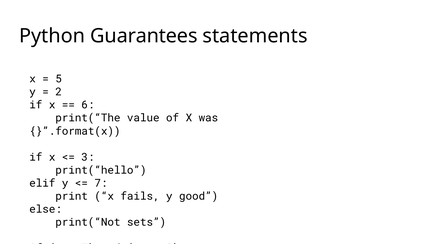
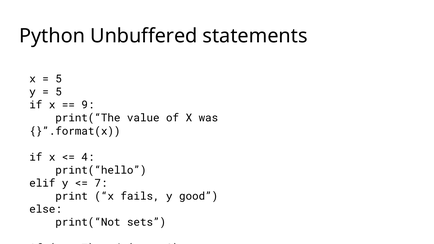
Guarantees: Guarantees -> Unbuffered
2 at (59, 92): 2 -> 5
6: 6 -> 9
3: 3 -> 4
